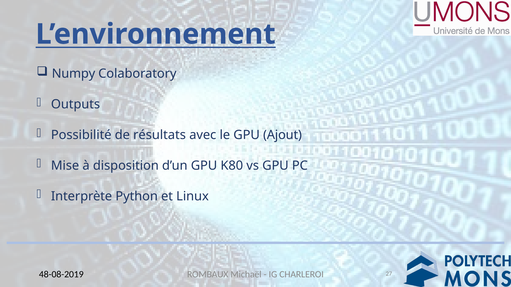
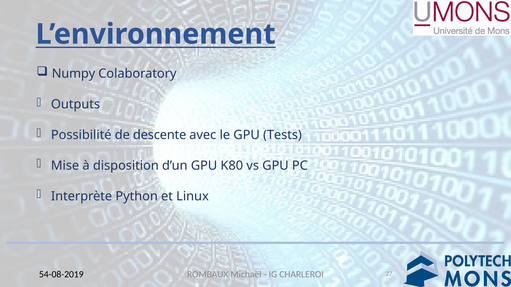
résultats: résultats -> descente
Ajout: Ajout -> Tests
48-08-2019: 48-08-2019 -> 54-08-2019
